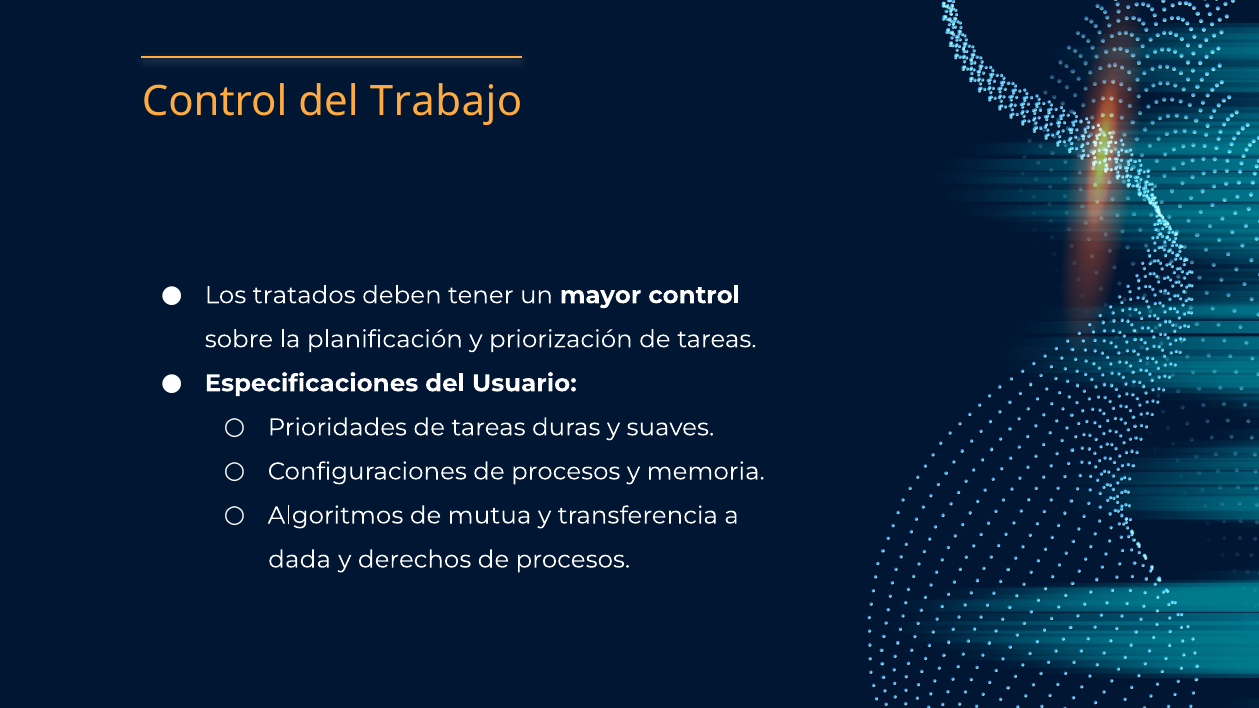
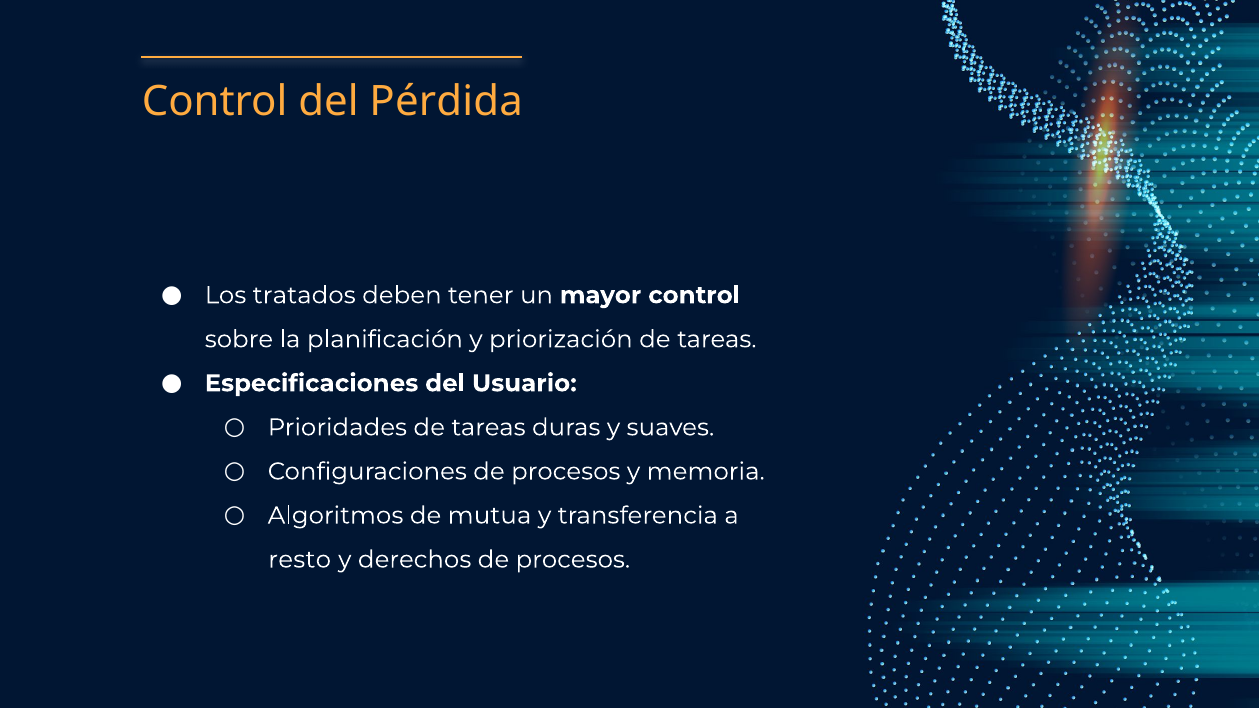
Trabajo: Trabajo -> Pérdida
dada: dada -> resto
